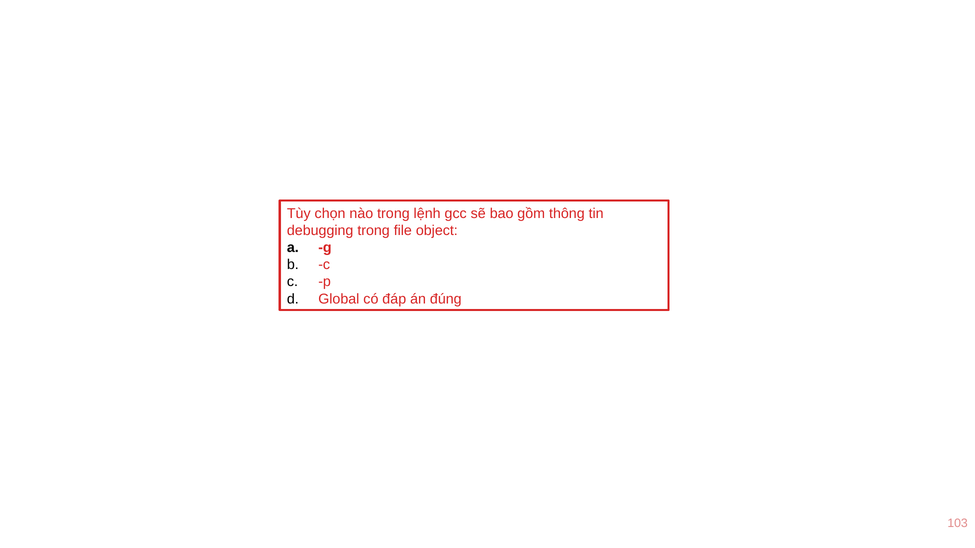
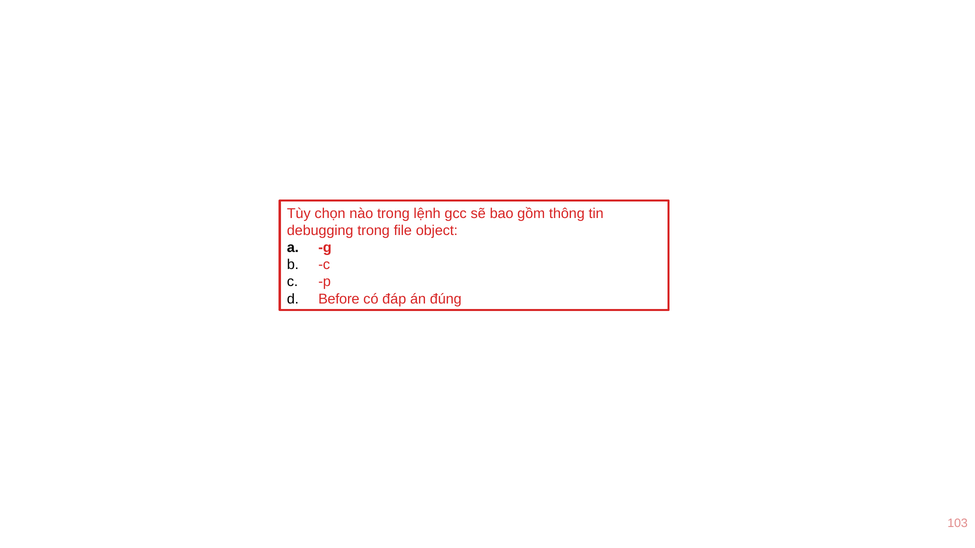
Global: Global -> Before
